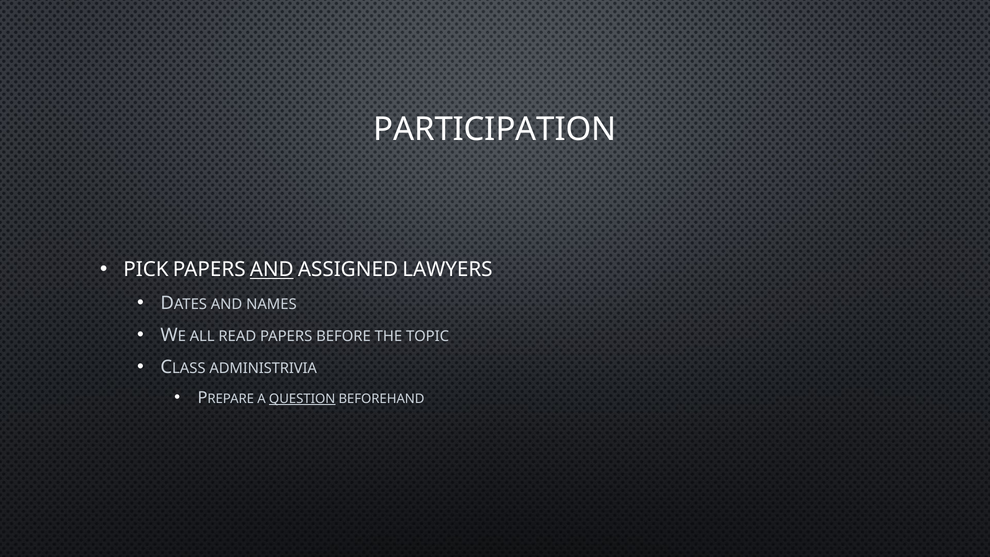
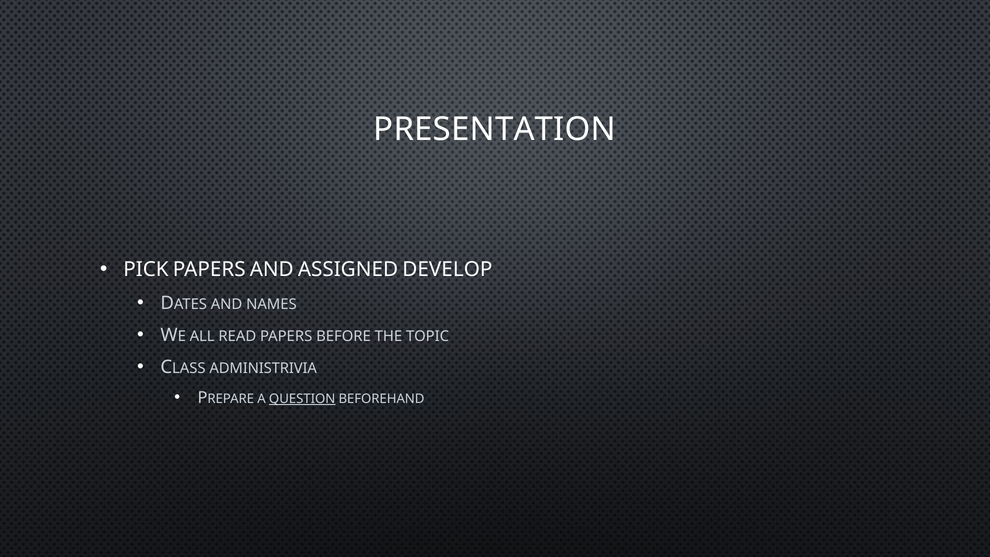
PARTICIPATION: PARTICIPATION -> PRESENTATION
AND at (272, 270) underline: present -> none
LAWYERS: LAWYERS -> DEVELOP
